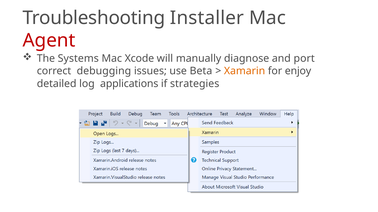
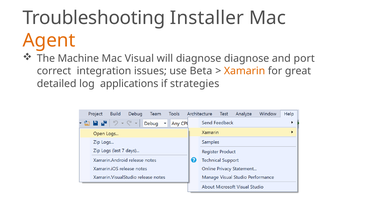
Agent colour: red -> orange
Systems: Systems -> Machine
Xcode: Xcode -> Visual
will manually: manually -> diagnose
debugging: debugging -> integration
enjoy: enjoy -> great
